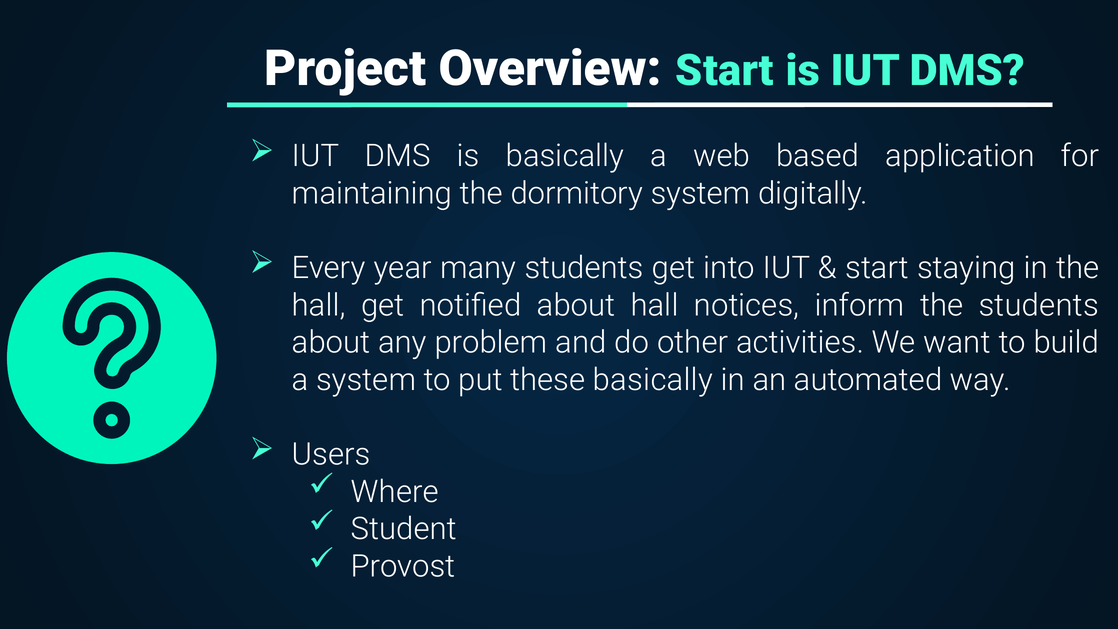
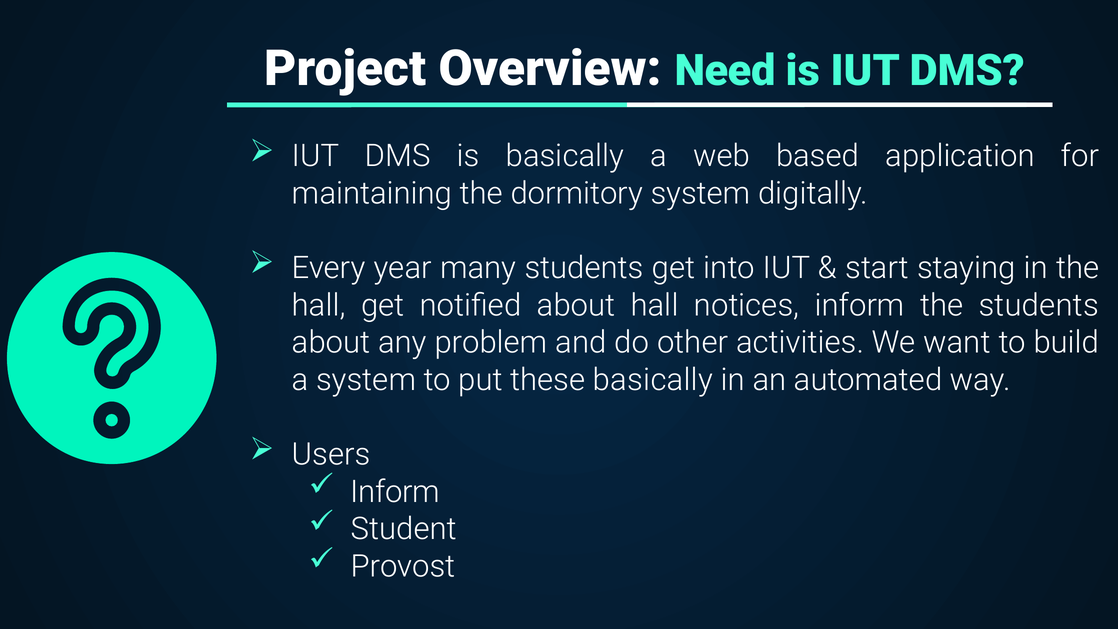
Overview Start: Start -> Need
Where at (395, 492): Where -> Inform
